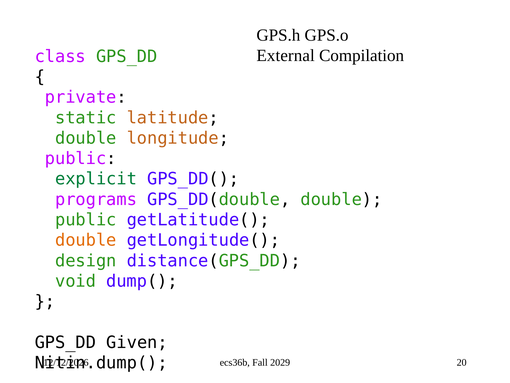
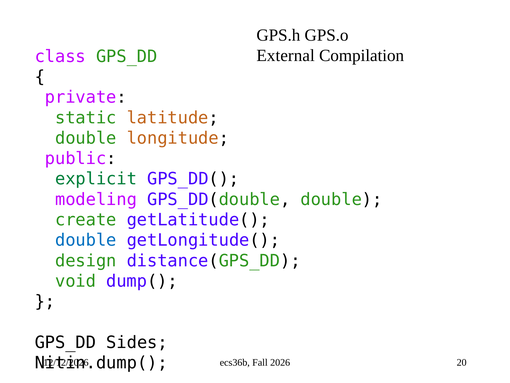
programs: programs -> modeling
public at (86, 220): public -> create
double at (86, 240) colour: orange -> blue
Given: Given -> Sides
2029: 2029 -> 2026
